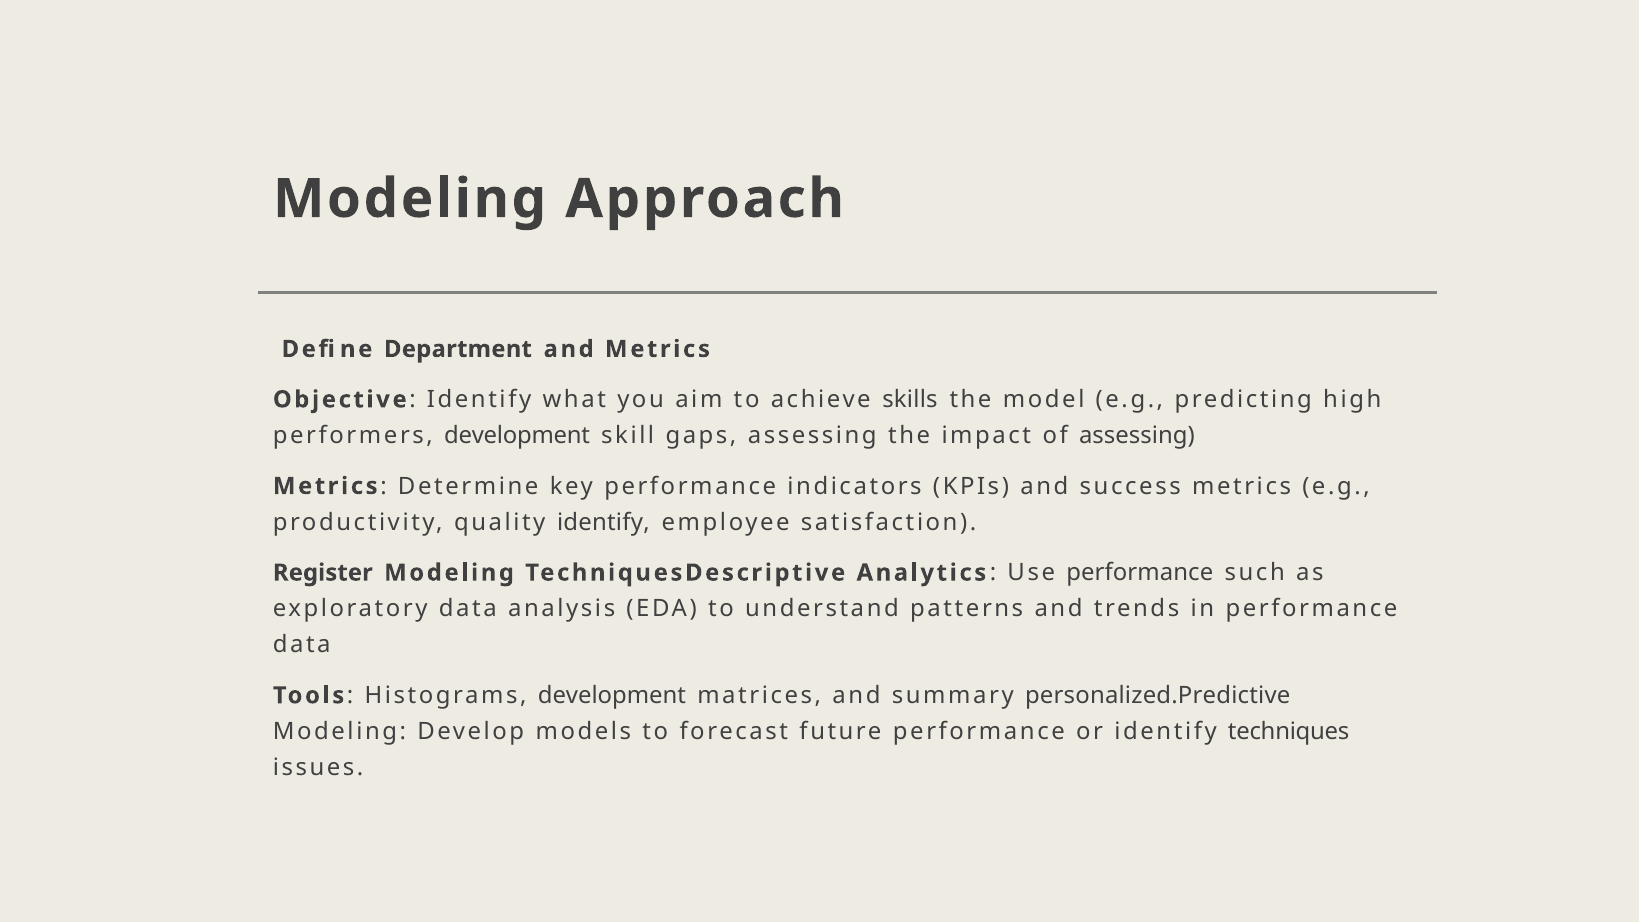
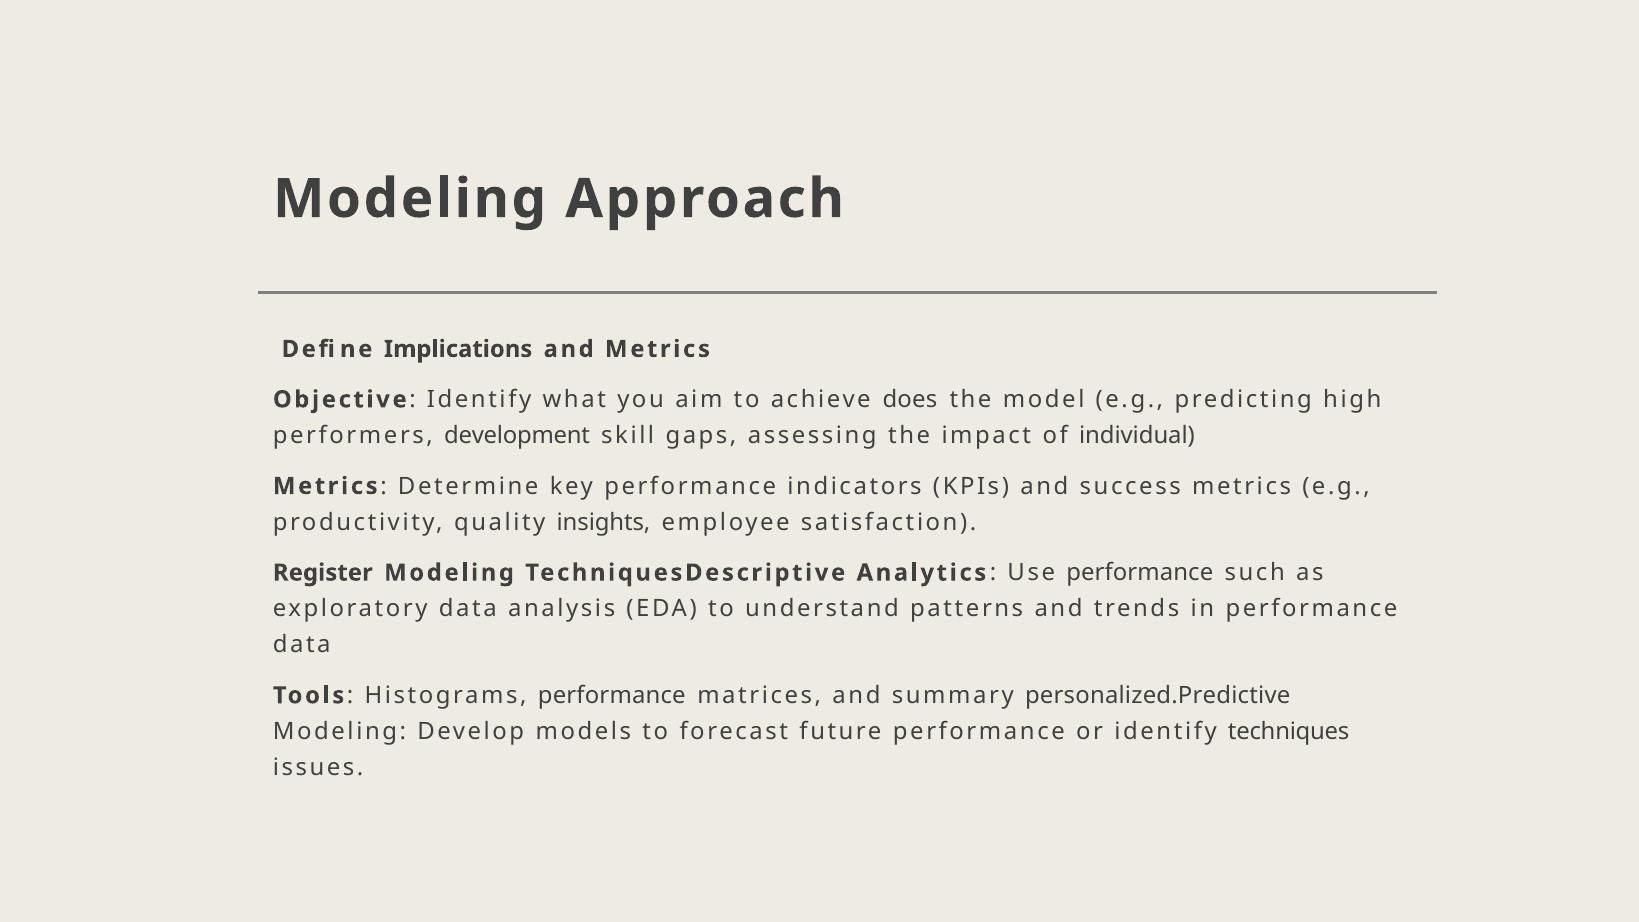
Department: Department -> Implications
skills: skills -> does
of assessing: assessing -> individual
quality identify: identify -> insights
Histograms development: development -> performance
